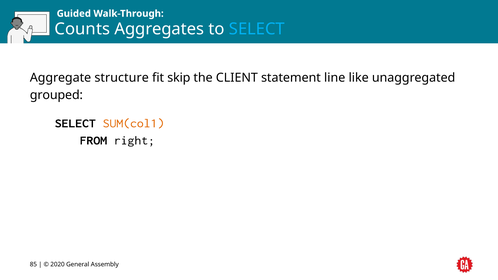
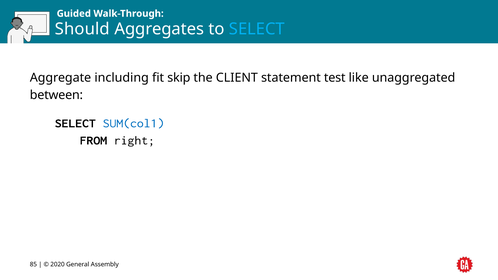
Counts: Counts -> Should
structure: structure -> including
line: line -> test
grouped: grouped -> between
SUM(col1 colour: orange -> blue
